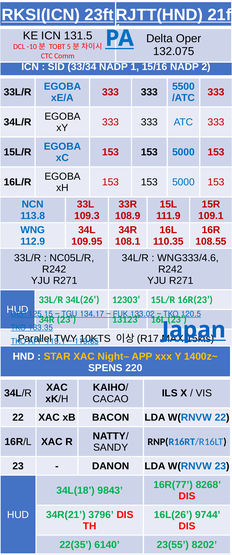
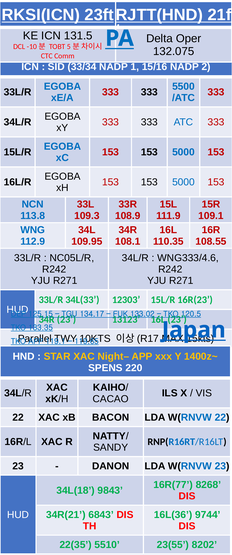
34L(26: 34L(26 -> 34L(33
3796: 3796 -> 6843
16L(26: 16L(26 -> 16L(36
6140: 6140 -> 5510
